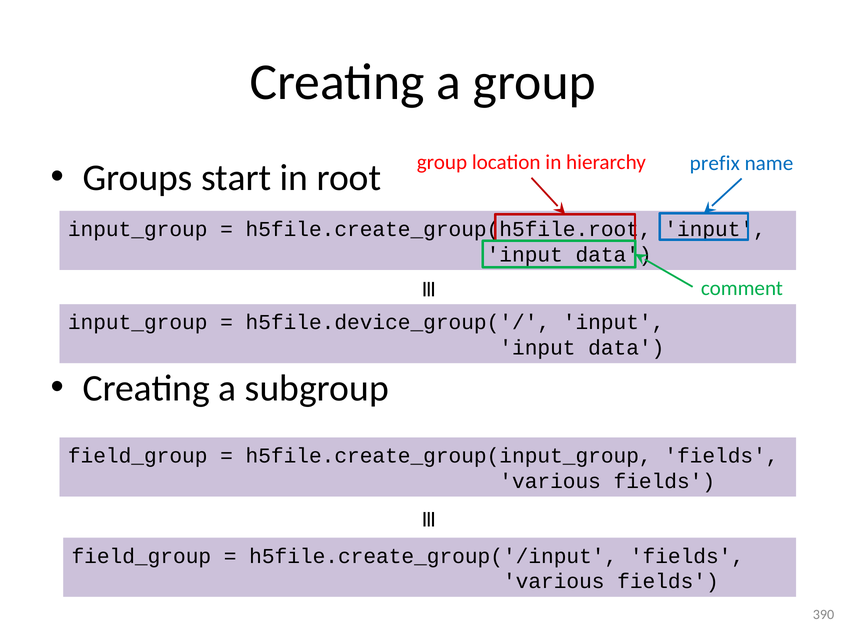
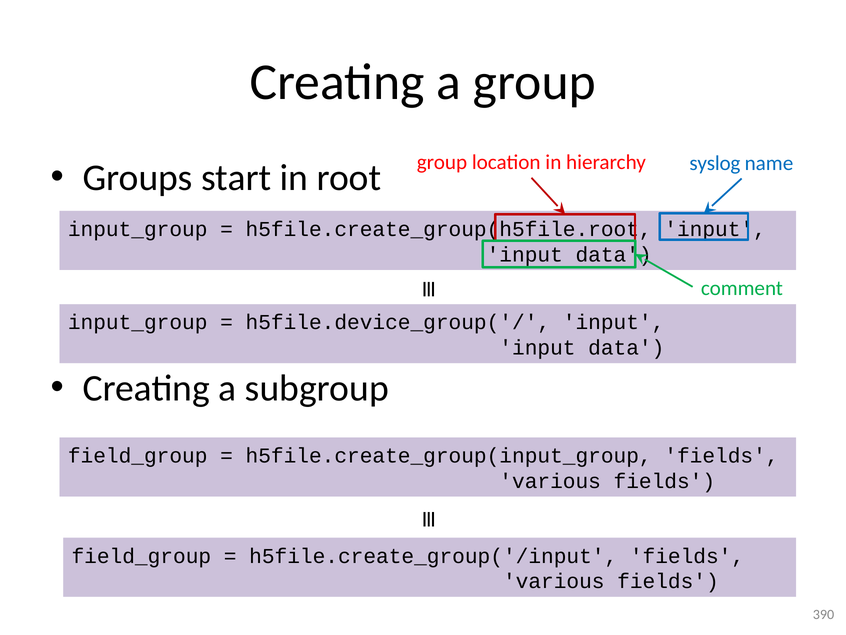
prefix: prefix -> syslog
